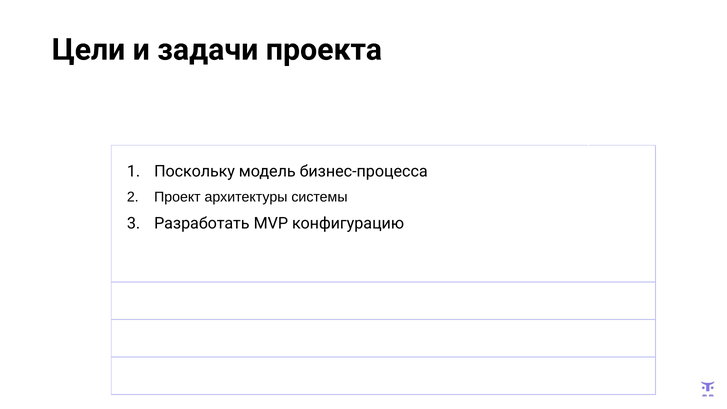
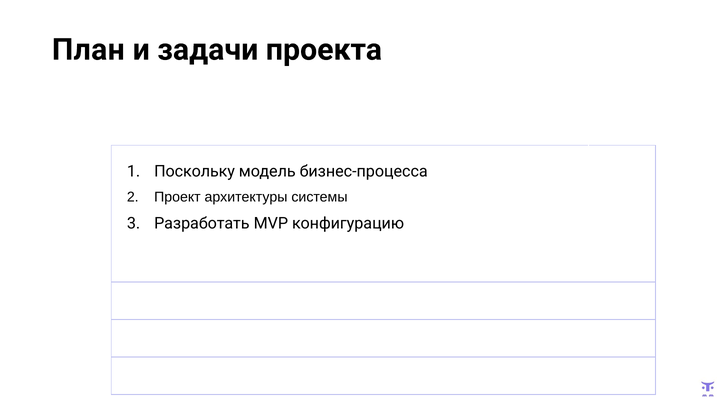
Цели: Цели -> План
